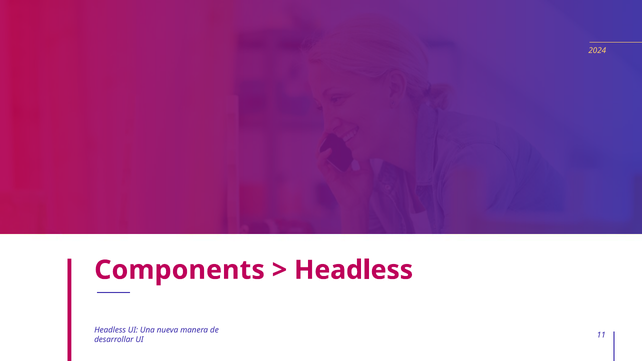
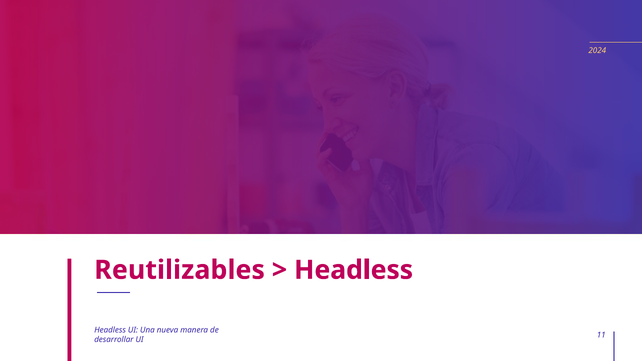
Components: Components -> Reutilizables
